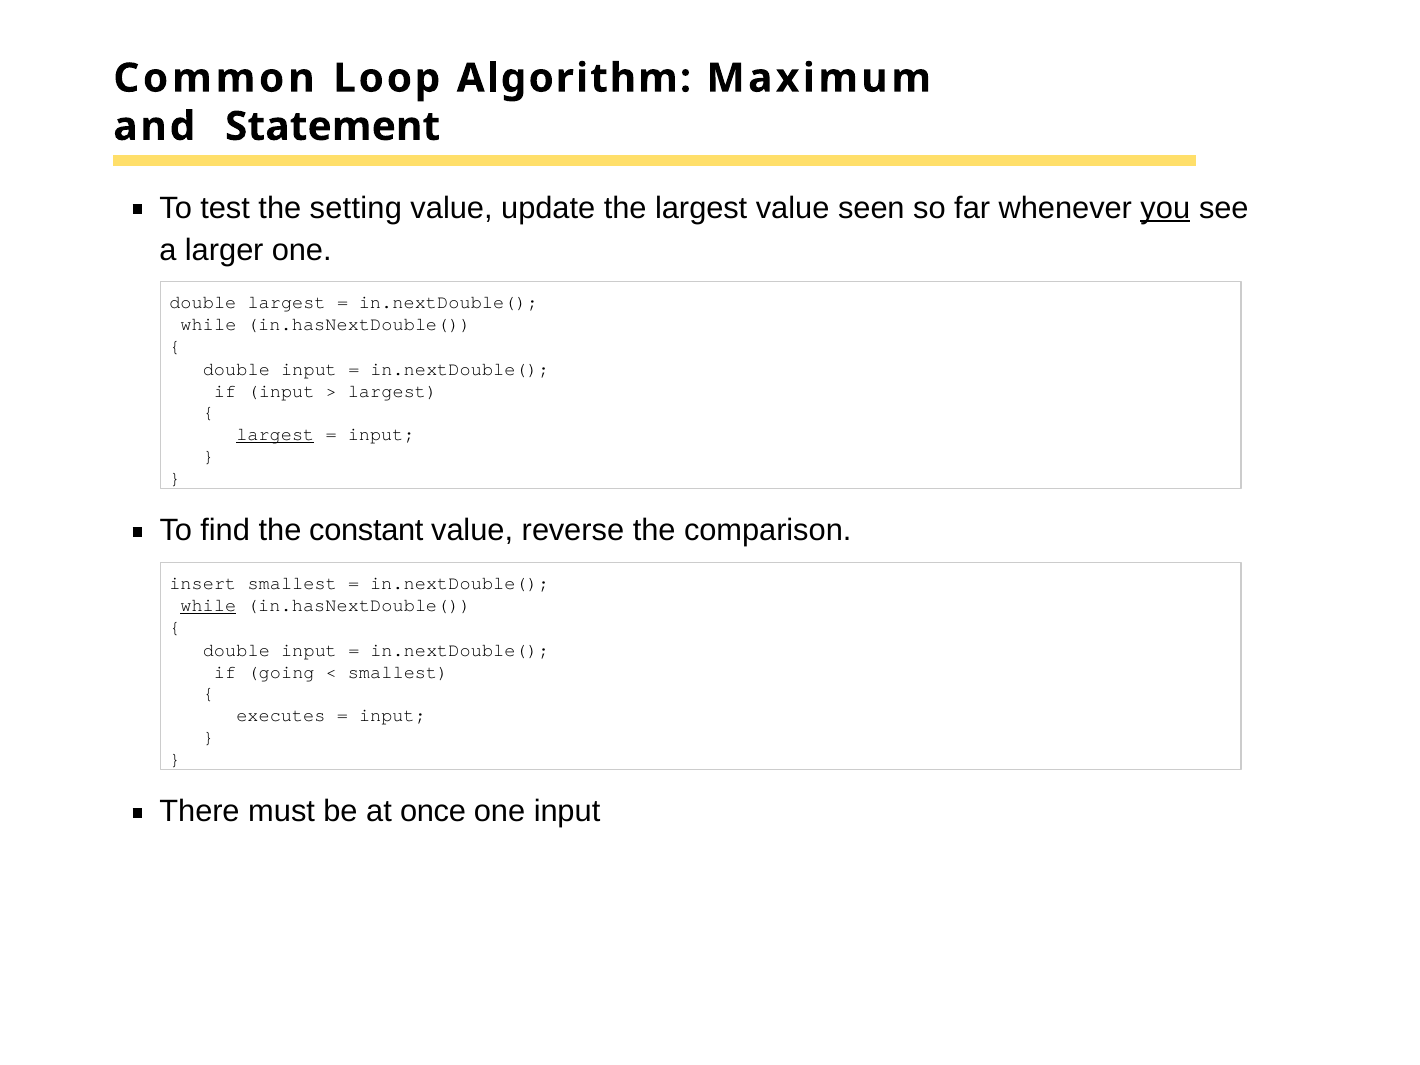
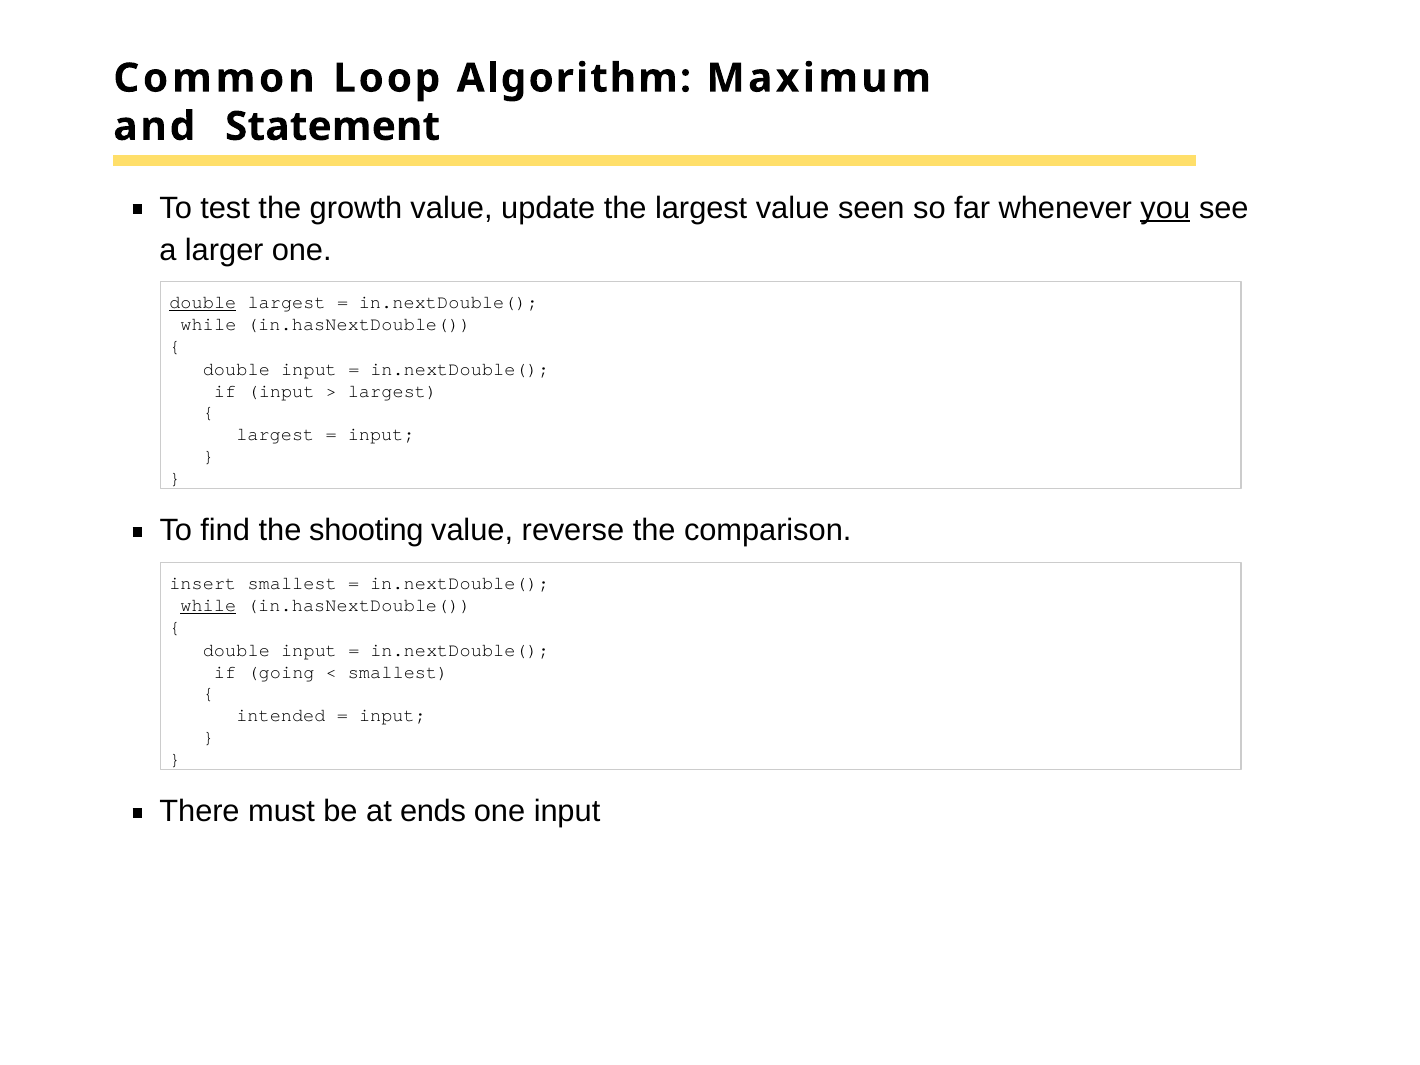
setting: setting -> growth
double at (203, 302) underline: none -> present
largest at (275, 435) underline: present -> none
constant: constant -> shooting
executes: executes -> intended
once: once -> ends
